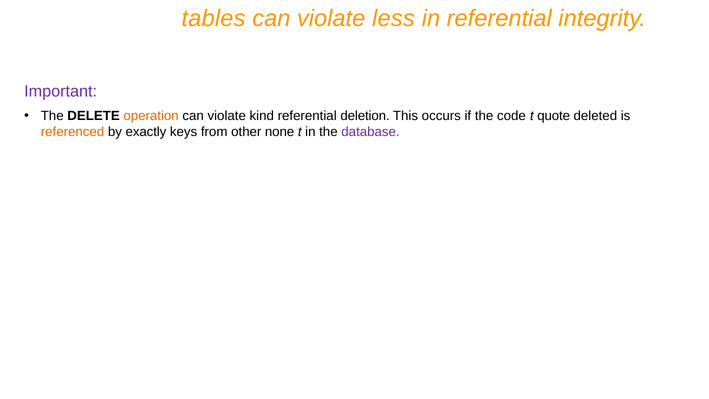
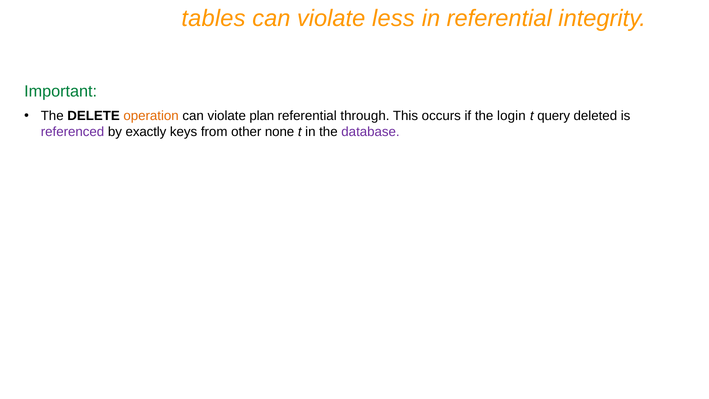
Important colour: purple -> green
kind: kind -> plan
deletion: deletion -> through
code: code -> login
quote: quote -> query
referenced colour: orange -> purple
